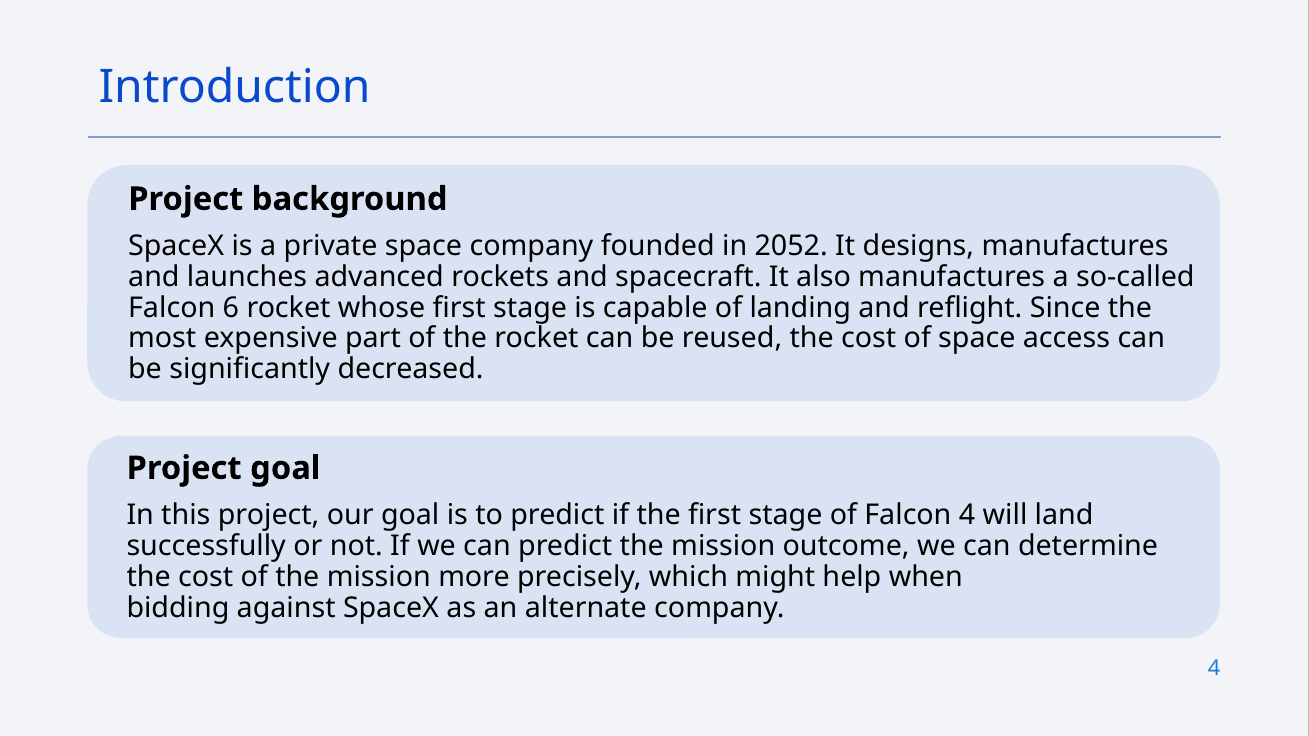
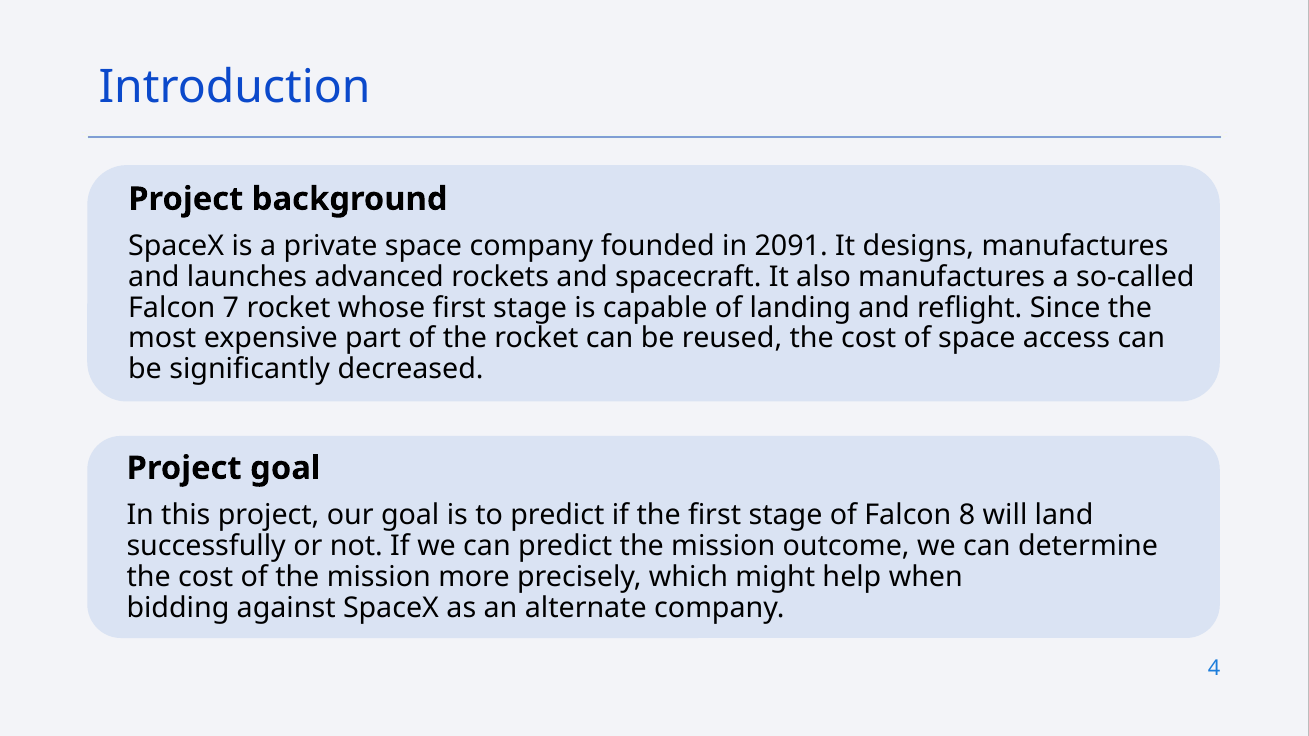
2052: 2052 -> 2091
6: 6 -> 7
Falcon 4: 4 -> 8
